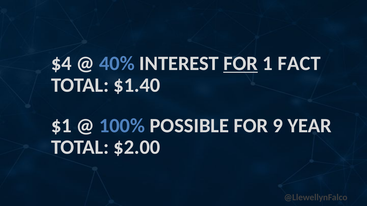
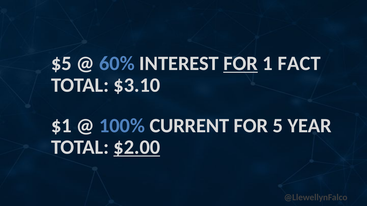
$4: $4 -> $5
40%: 40% -> 60%
$1.40: $1.40 -> $3.10
POSSIBLE: POSSIBLE -> CURRENT
9: 9 -> 5
$2.00 underline: none -> present
